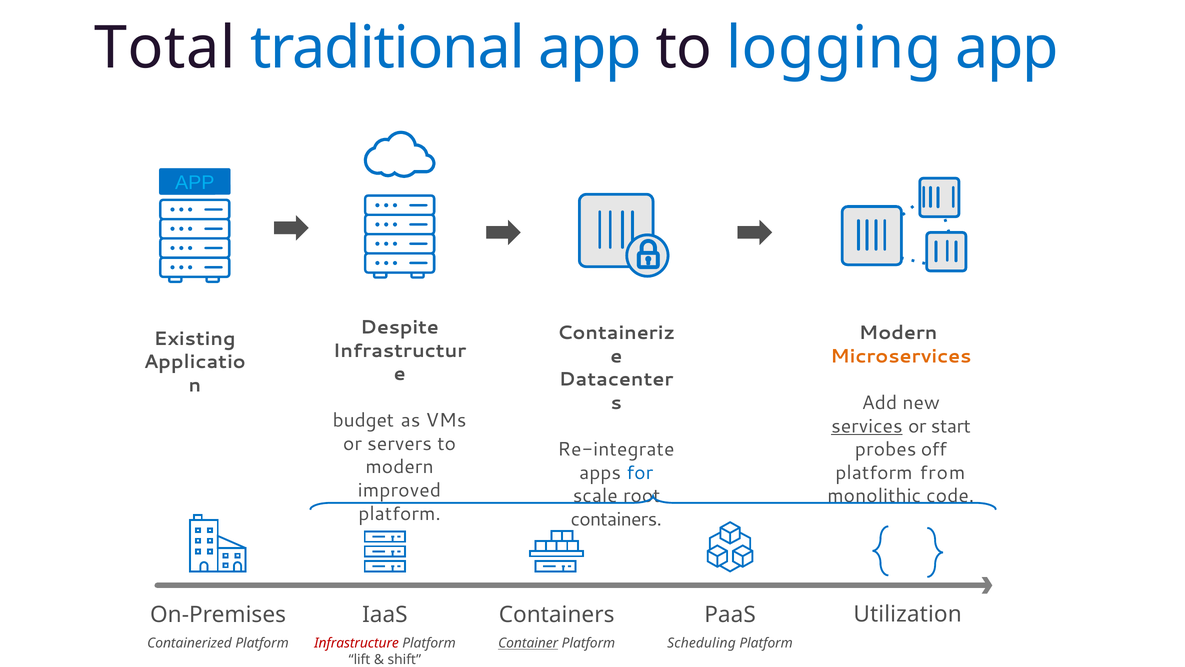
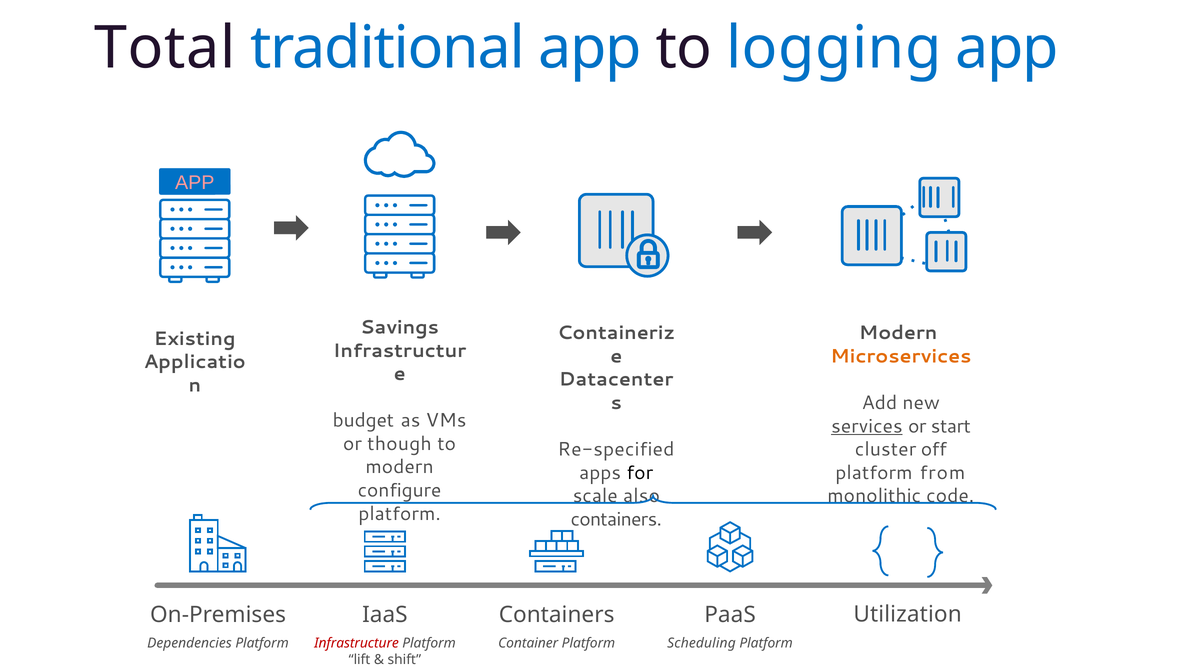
APP at (195, 183) colour: light blue -> pink
Despite: Despite -> Savings
servers: servers -> though
Re-integrate: Re-integrate -> Re-specified
probes: probes -> cluster
for colour: blue -> black
improved: improved -> configure
root: root -> also
Containerized: Containerized -> Dependencies
Container underline: present -> none
